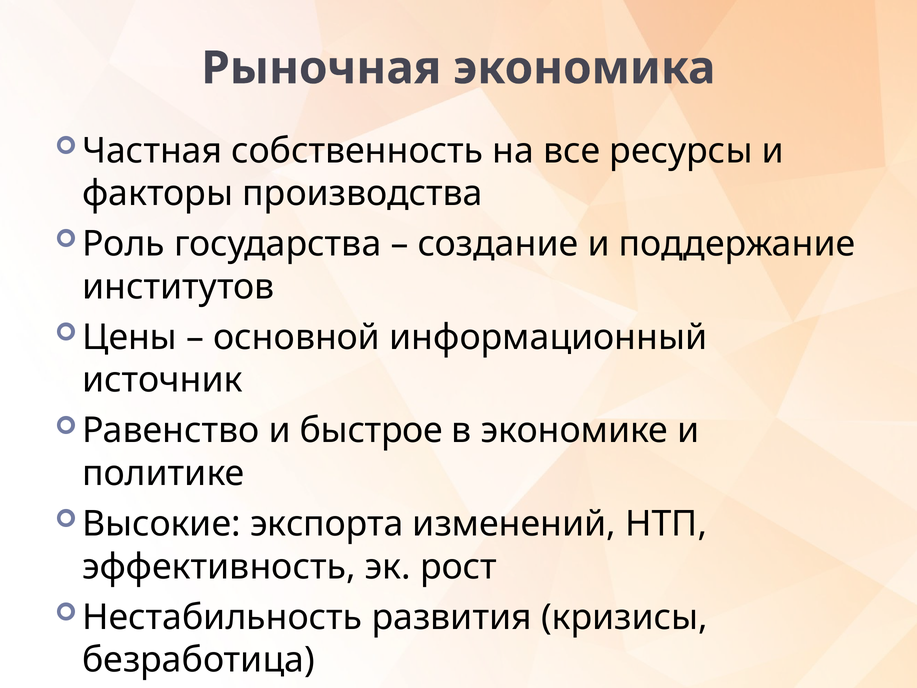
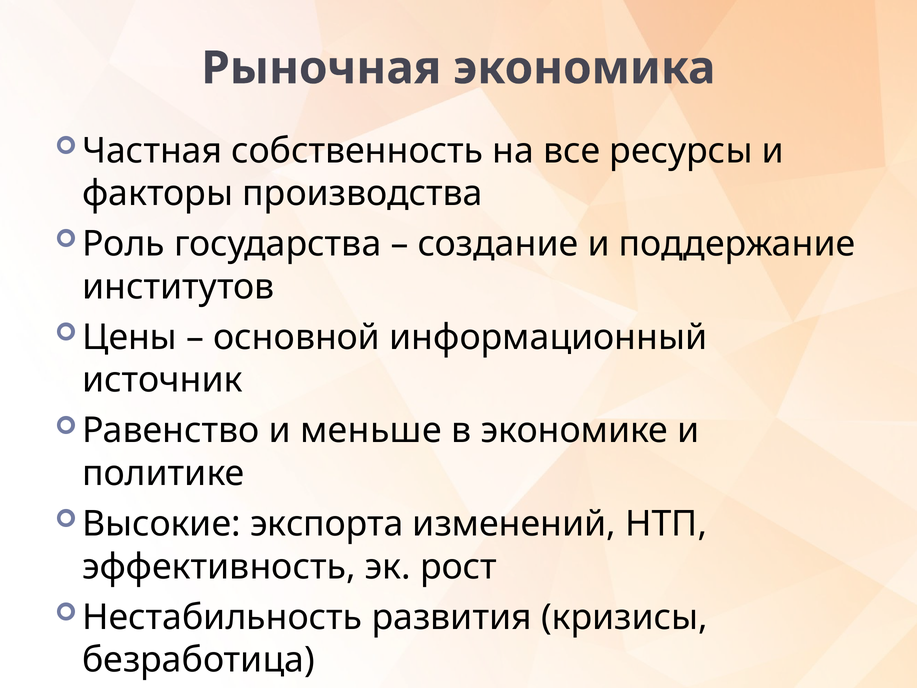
быстрое: быстрое -> меньше
